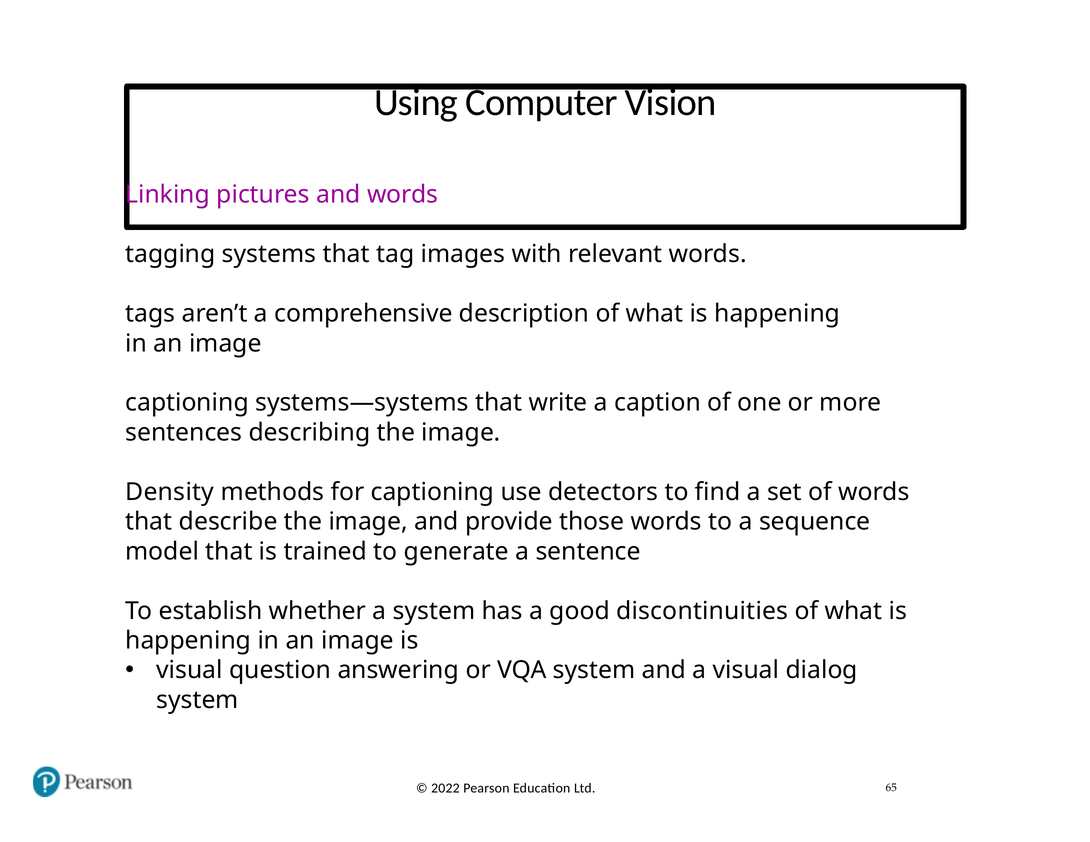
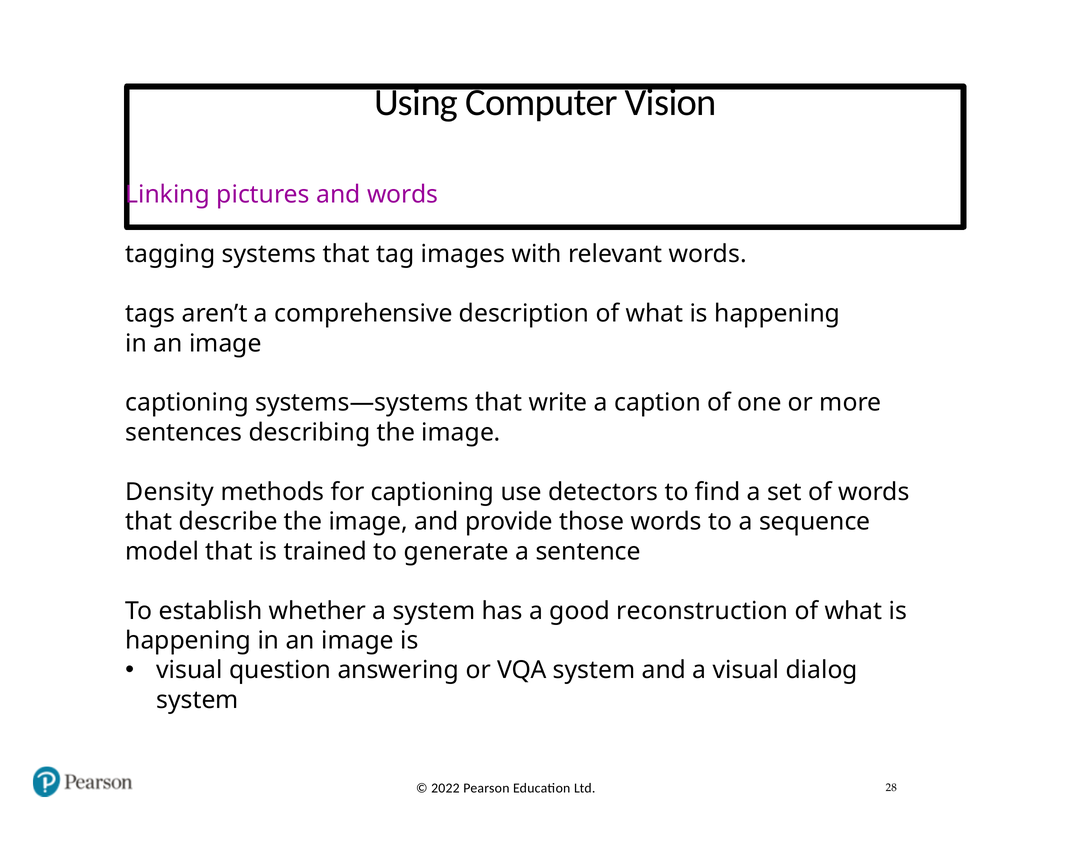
discontinuities: discontinuities -> reconstruction
65: 65 -> 28
